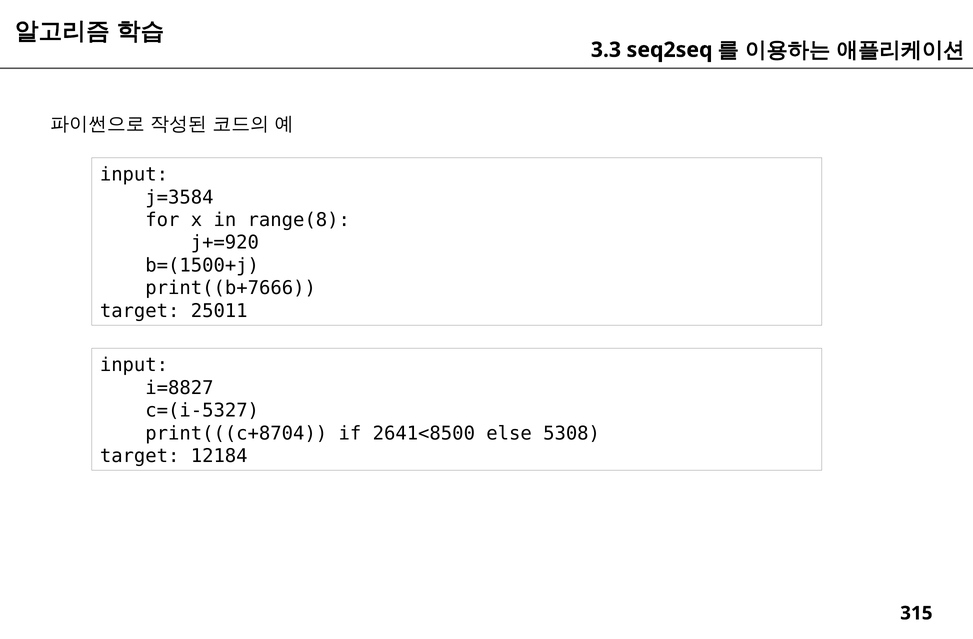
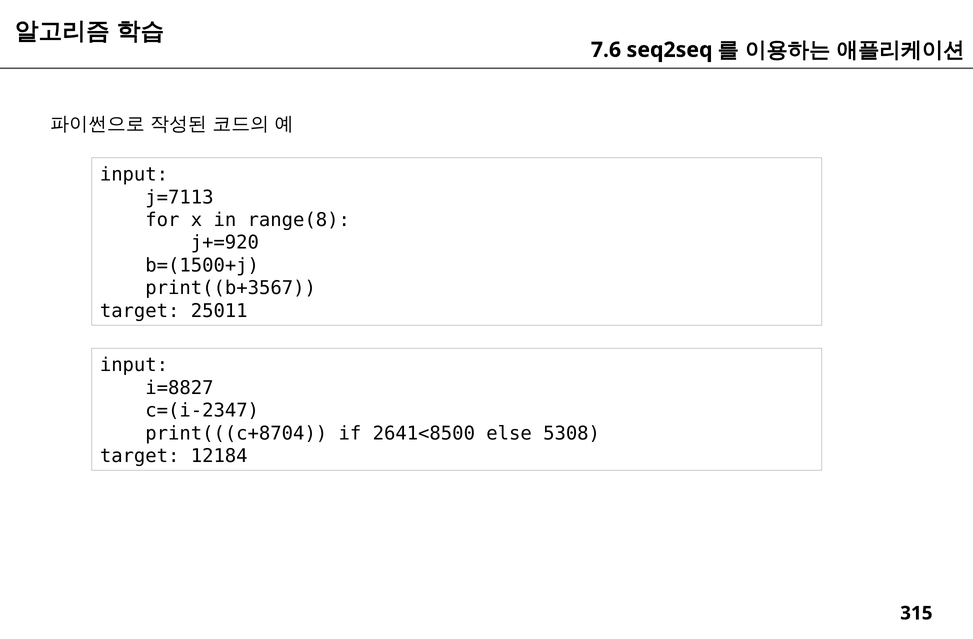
3.3: 3.3 -> 7.6
j=3584: j=3584 -> j=7113
print((b+7666: print((b+7666 -> print((b+3567
c=(i-5327: c=(i-5327 -> c=(i-2347
